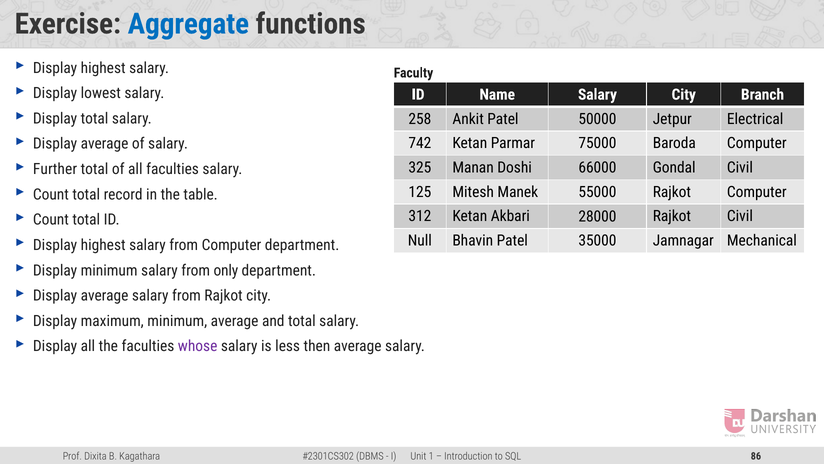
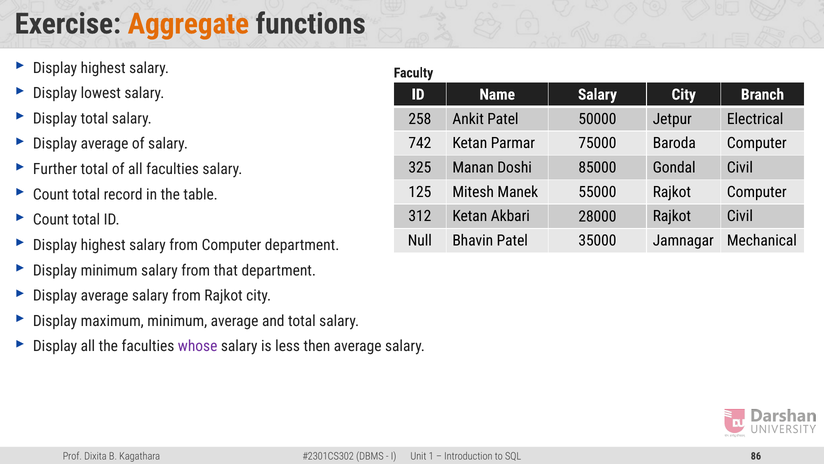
Aggregate colour: blue -> orange
66000: 66000 -> 85000
only: only -> that
